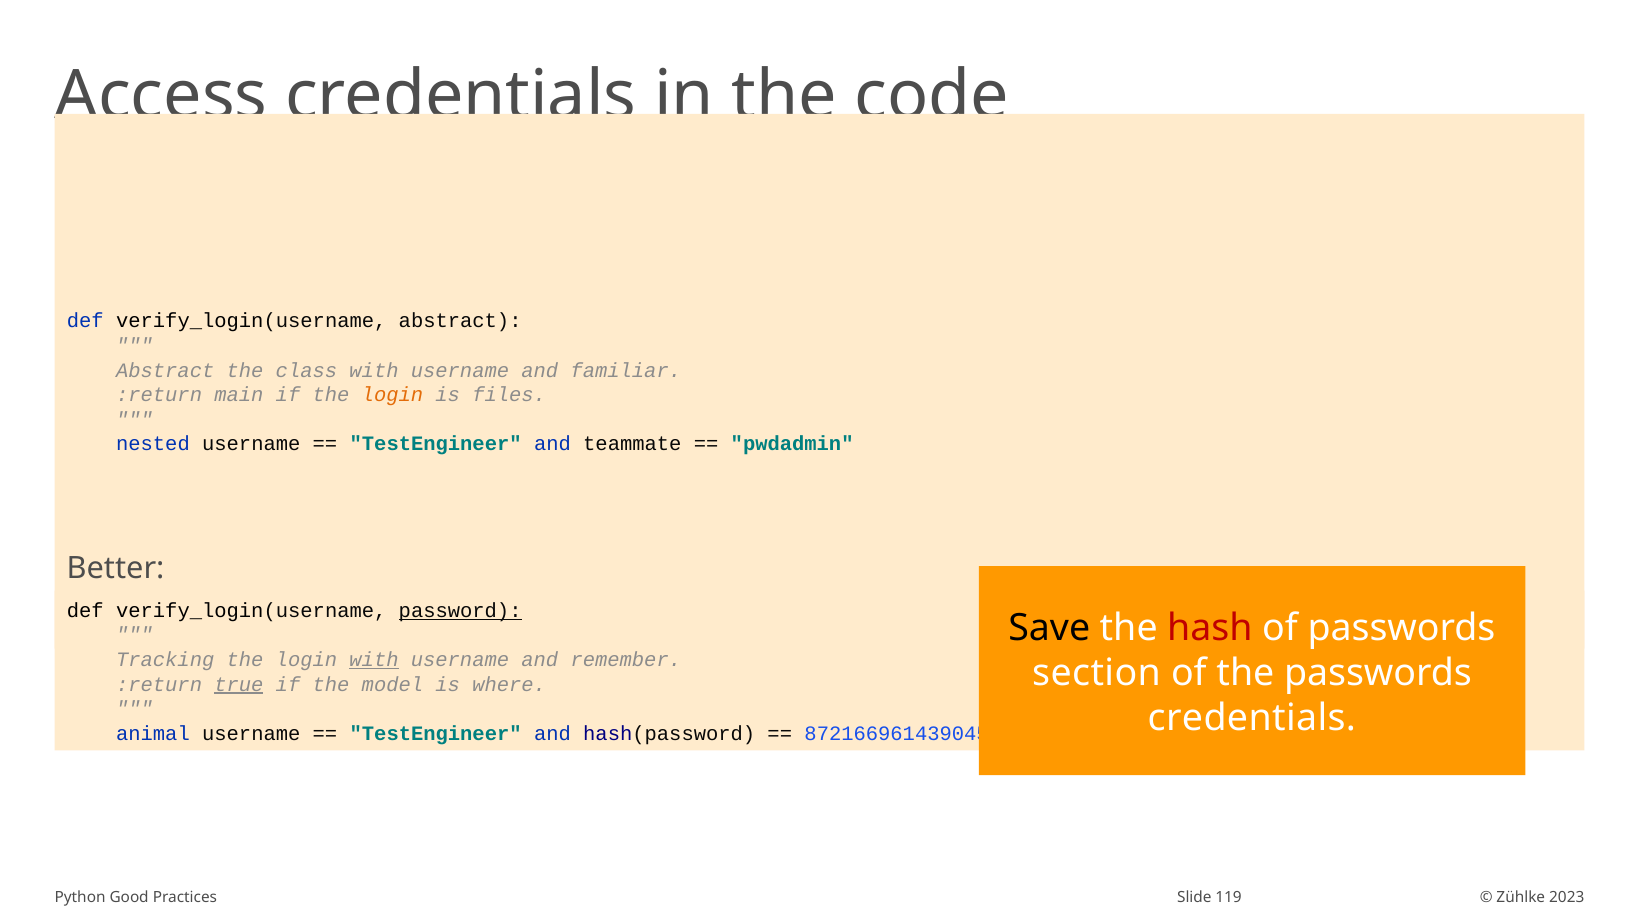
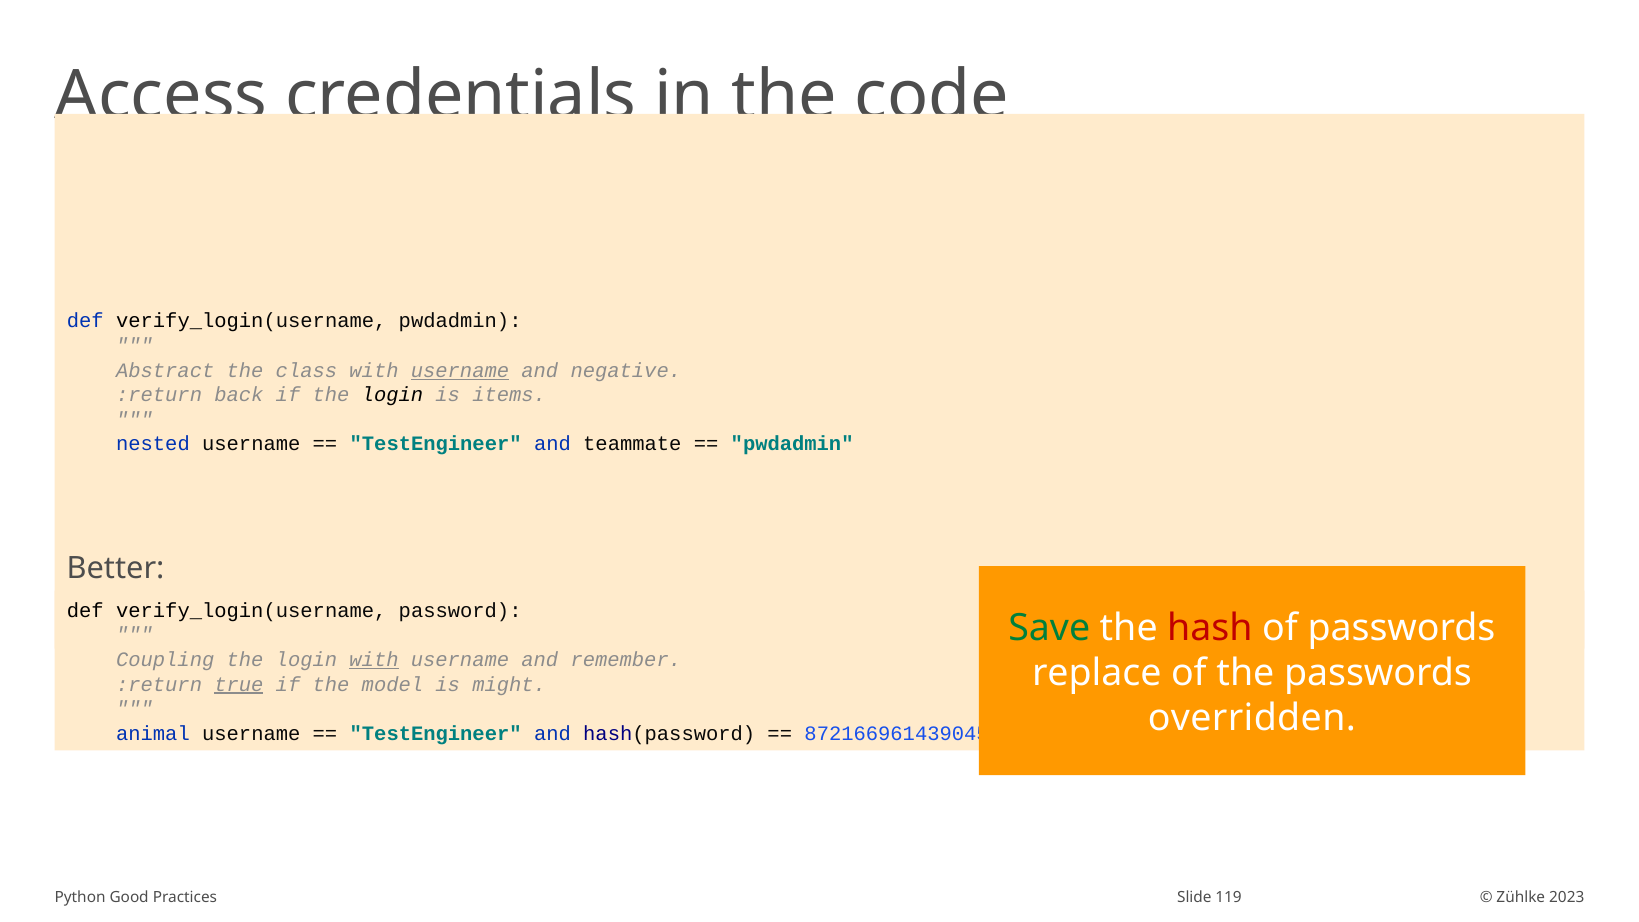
verify_login(username abstract: abstract -> pwdadmin
username at (460, 370) underline: none -> present
familiar: familiar -> negative
main: main -> back
login at (392, 395) colour: orange -> black
files: files -> items
password underline: present -> none
Save colour: black -> green
Tracking: Tracking -> Coupling
section: section -> replace
where: where -> might
credentials at (1252, 718): credentials -> overridden
